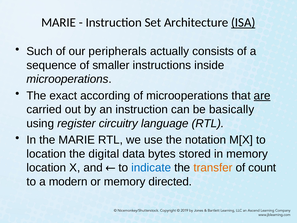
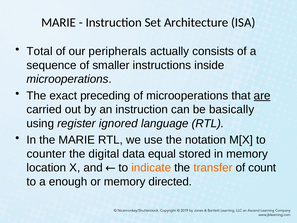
ISA underline: present -> none
Such: Such -> Total
according: according -> preceding
circuitry: circuitry -> ignored
location at (46, 154): location -> counter
bytes: bytes -> equal
indicate colour: blue -> orange
modern: modern -> enough
